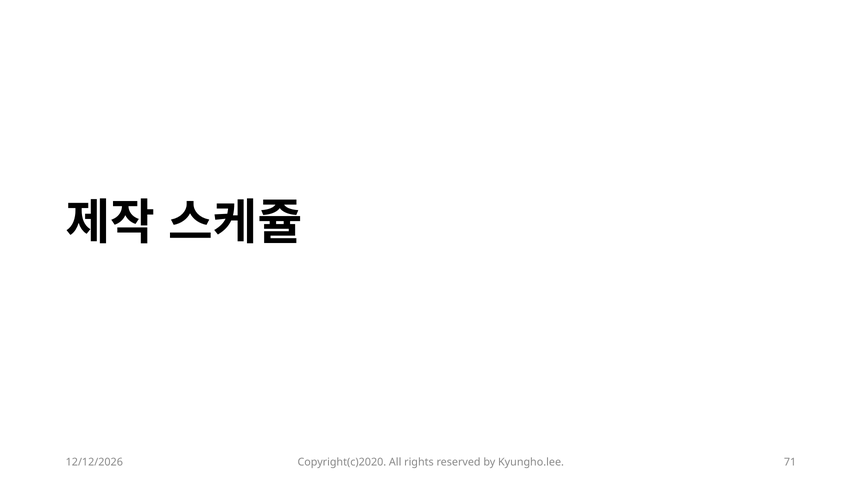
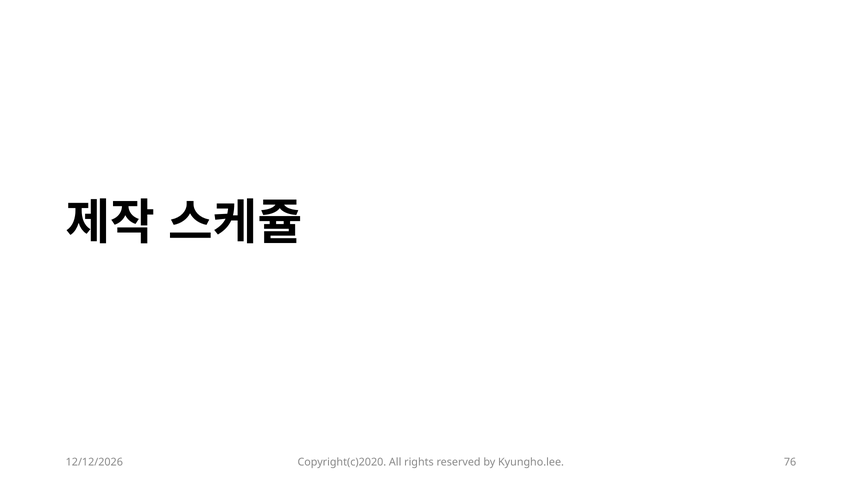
71: 71 -> 76
